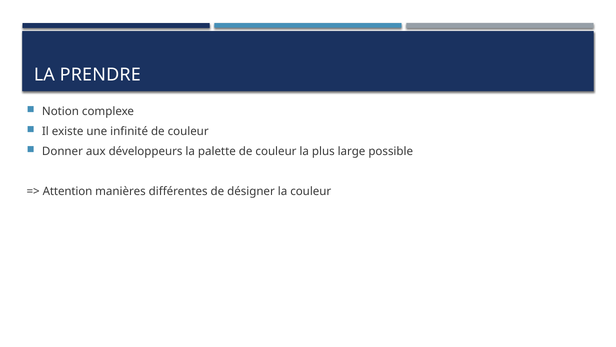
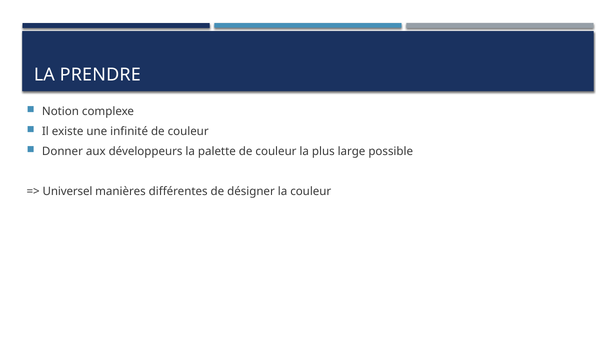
Attention: Attention -> Universel
